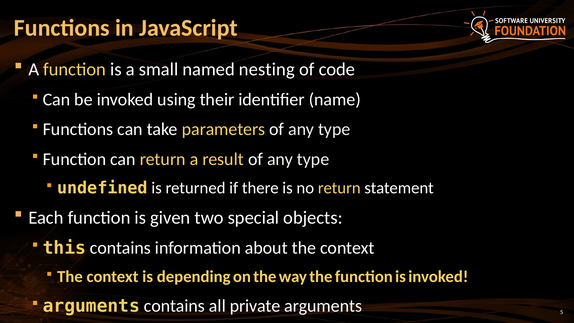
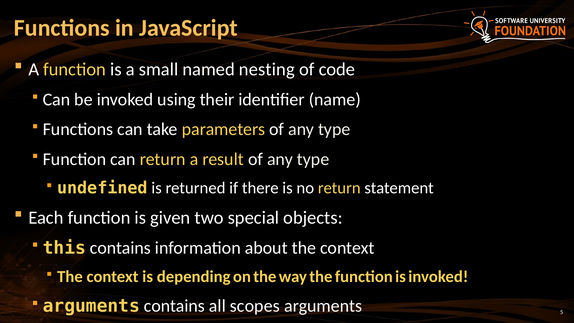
private: private -> scopes
